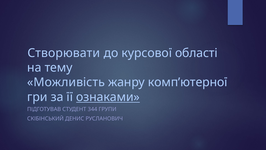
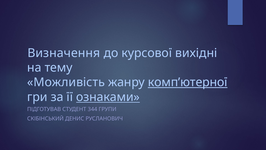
Створювати: Створювати -> Визначення
області: області -> вихідні
комп’ютерної underline: none -> present
